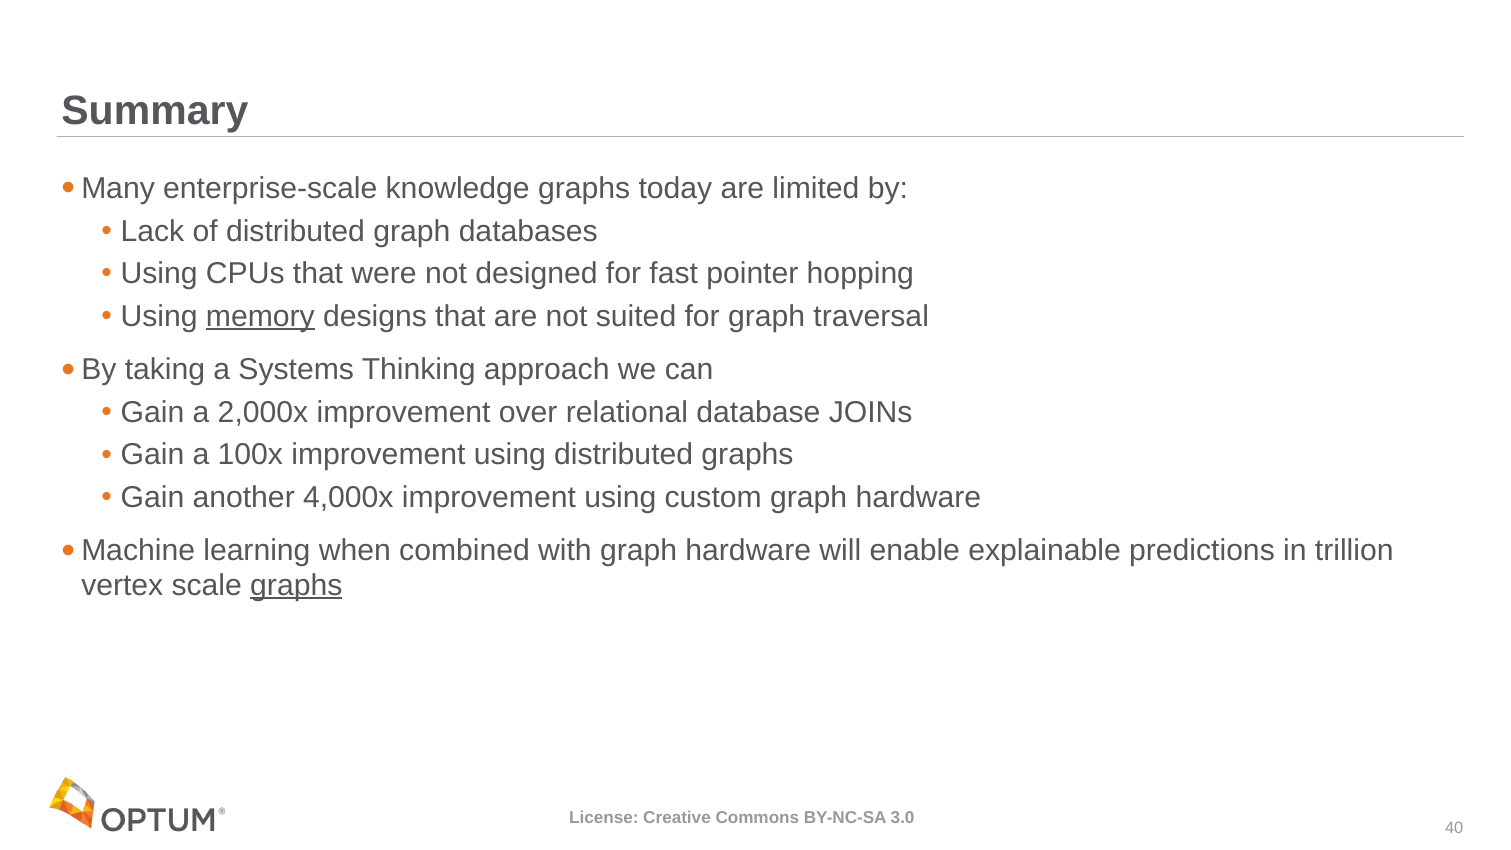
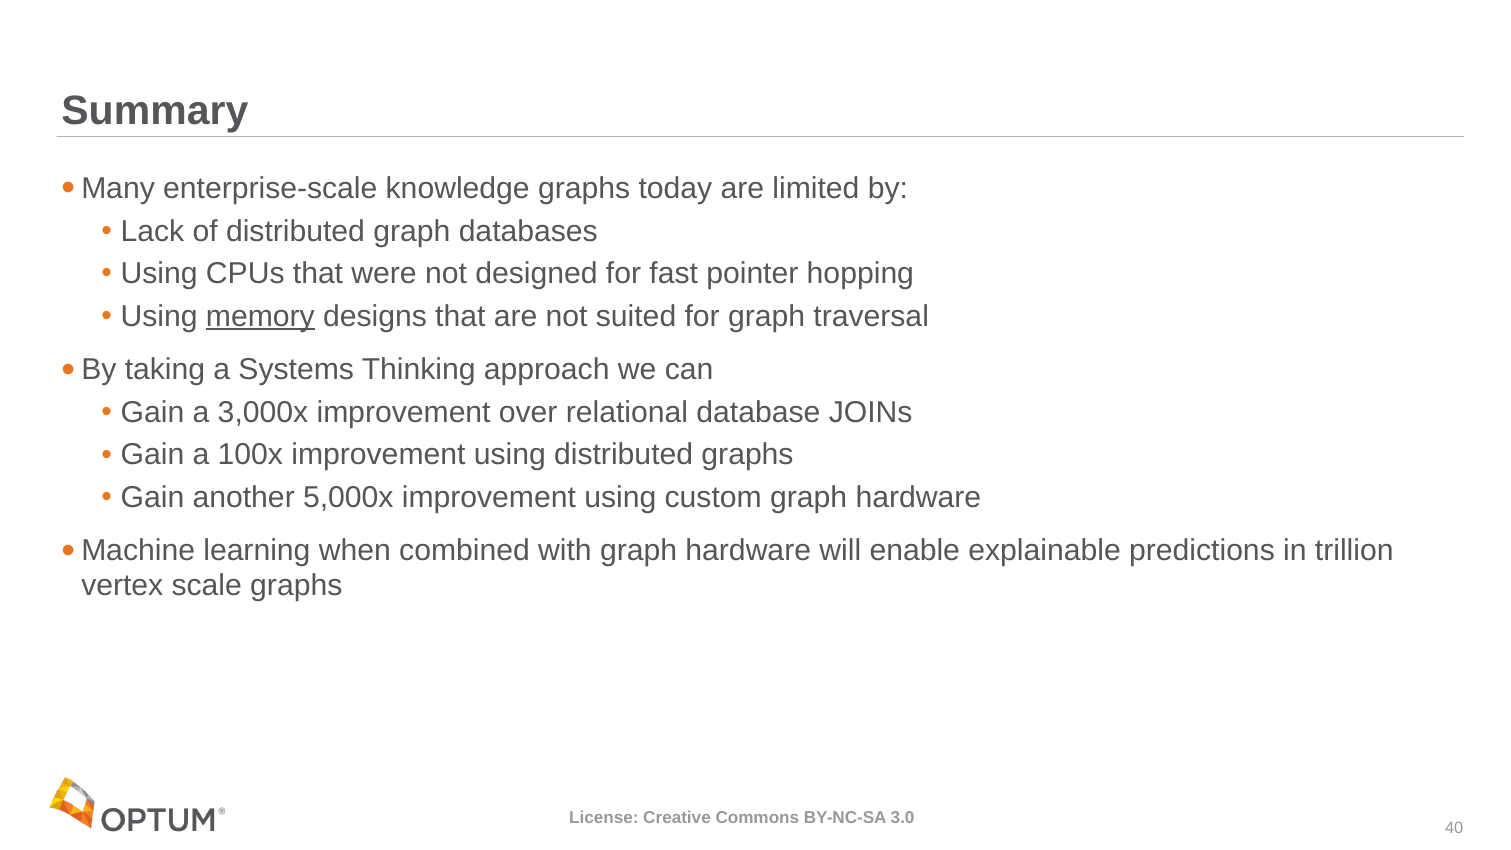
2,000x: 2,000x -> 3,000x
4,000x: 4,000x -> 5,000x
graphs at (296, 585) underline: present -> none
